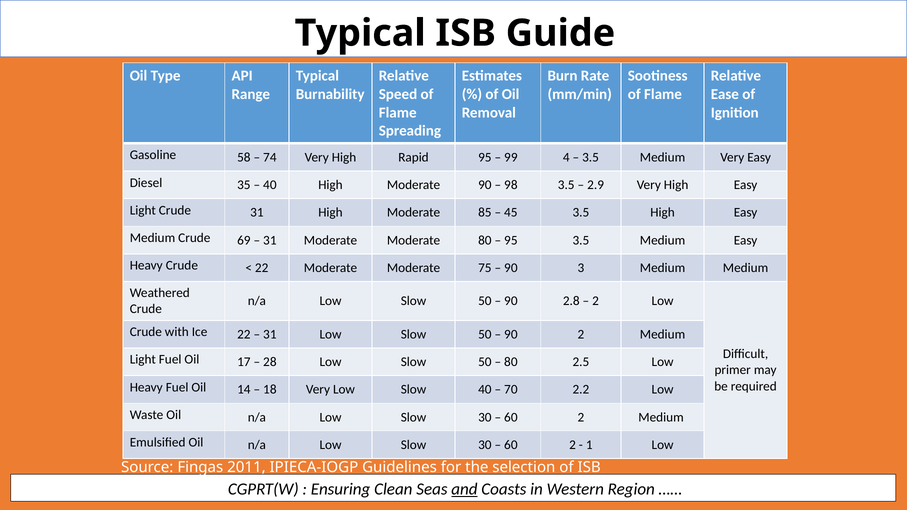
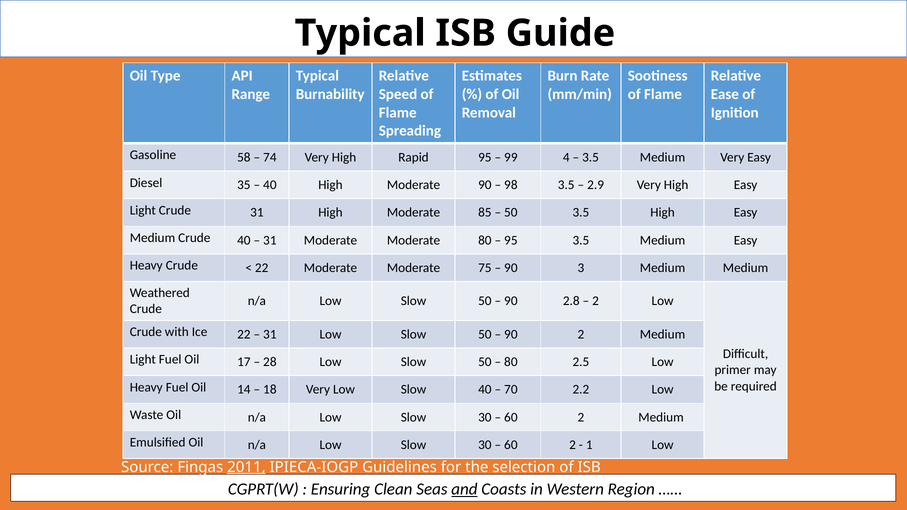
45 at (511, 213): 45 -> 50
Crude 69: 69 -> 40
2011 underline: none -> present
